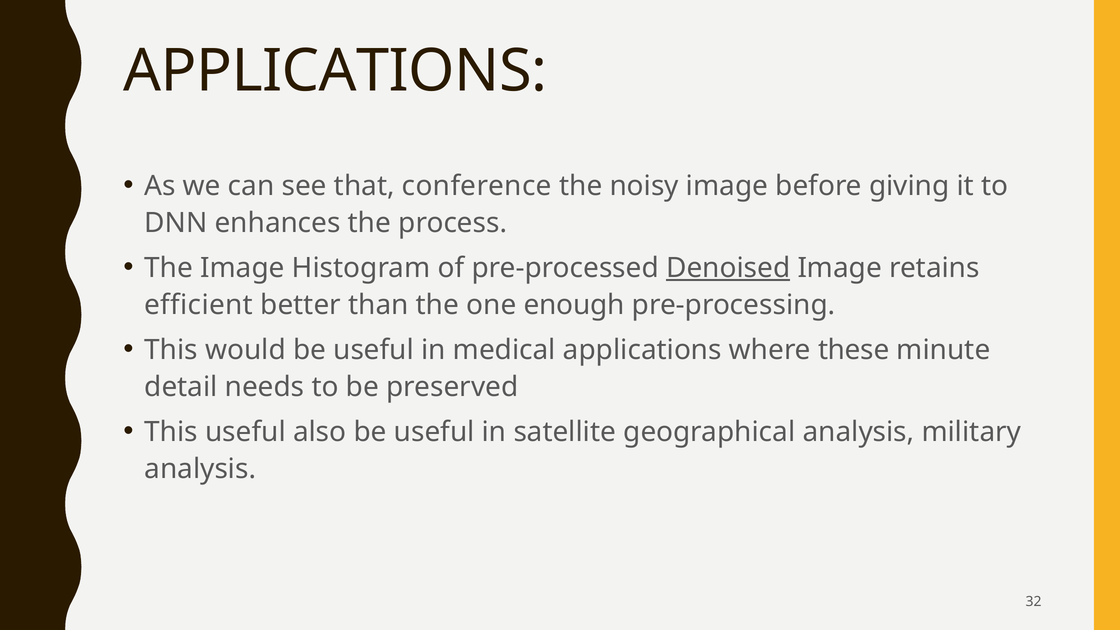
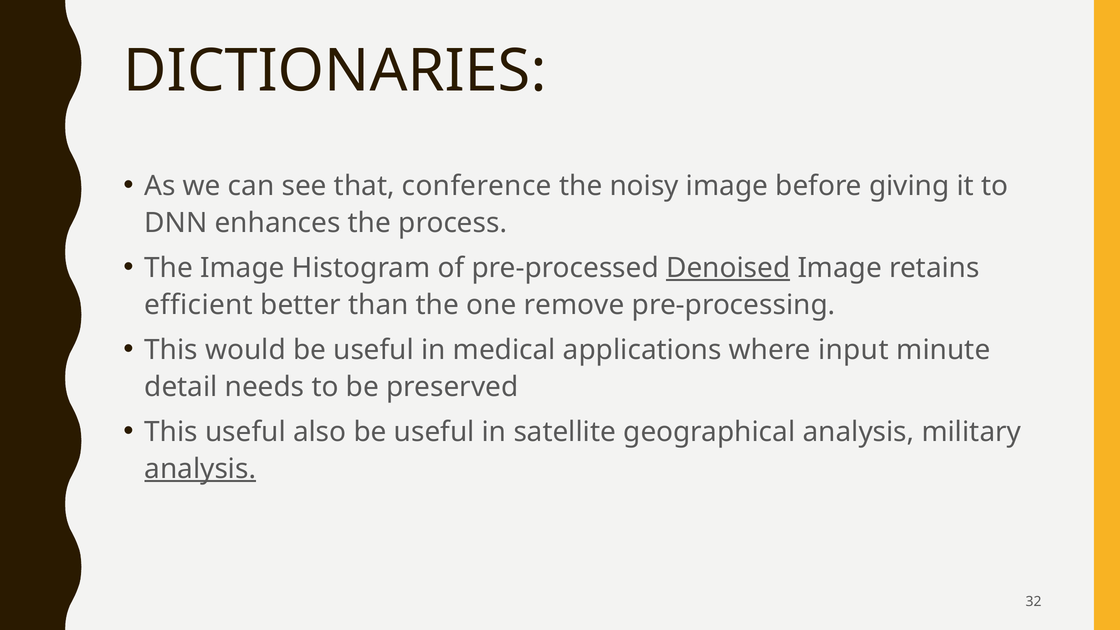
APPLICATIONS at (335, 71): APPLICATIONS -> DICTIONARIES
enough: enough -> remove
these: these -> input
analysis at (200, 469) underline: none -> present
